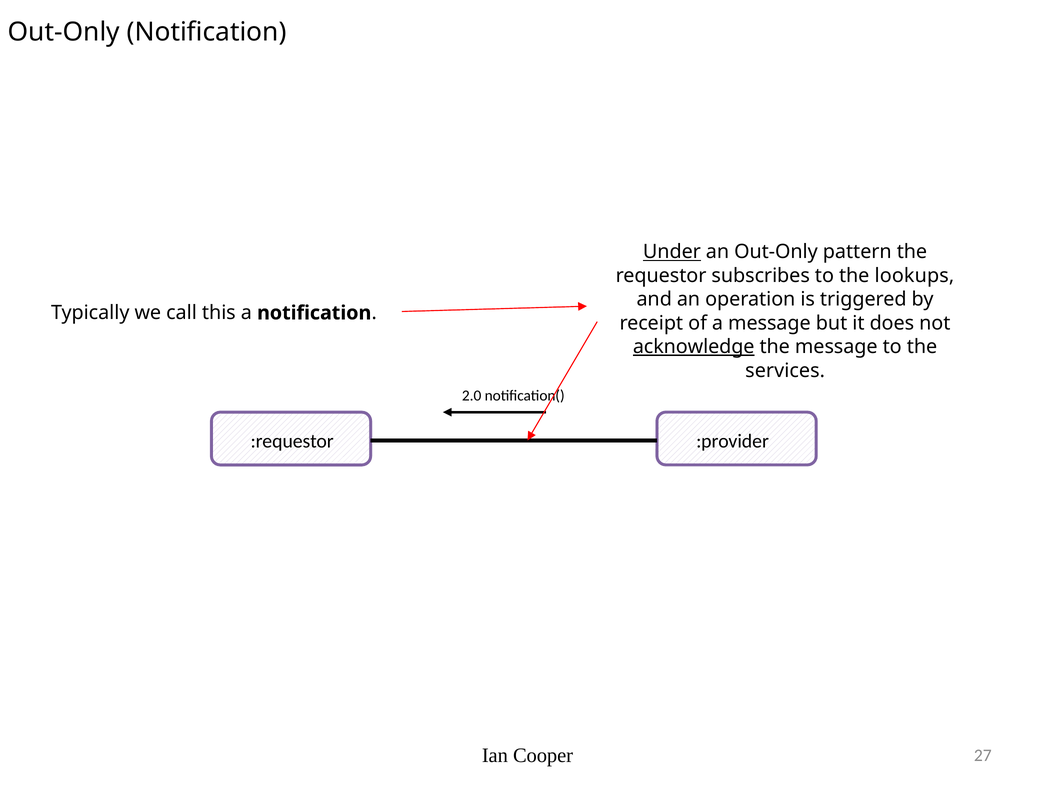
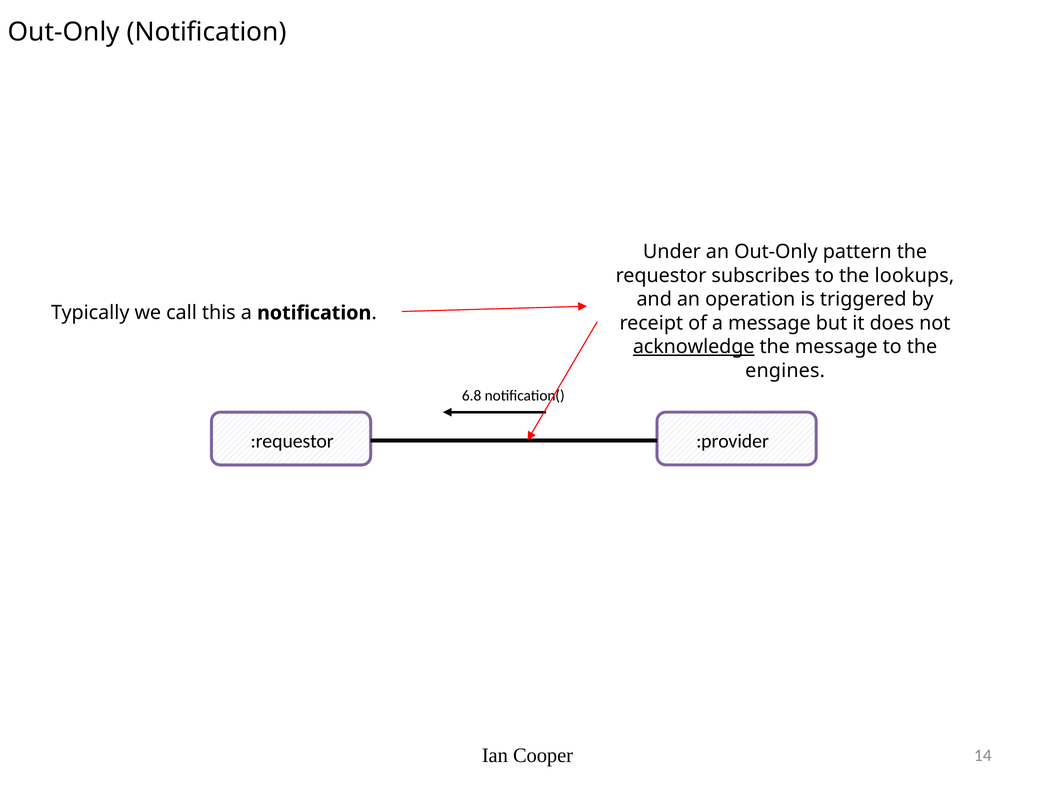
Under underline: present -> none
services: services -> engines
2.0: 2.0 -> 6.8
27: 27 -> 14
